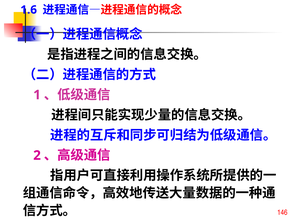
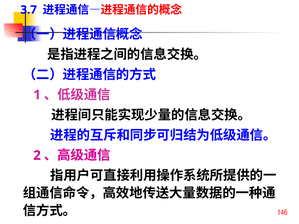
1.6: 1.6 -> 3.7
